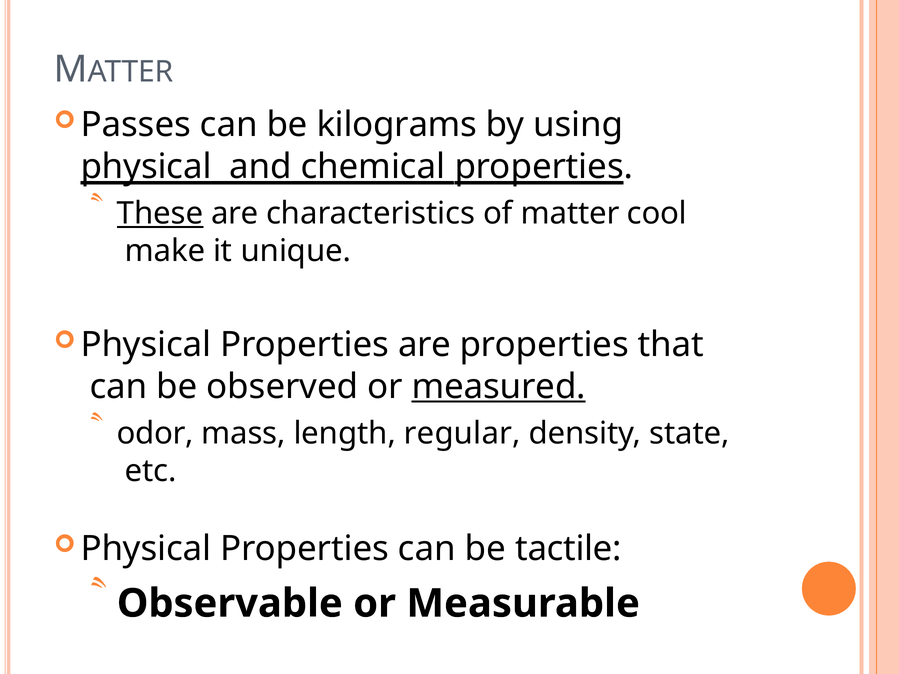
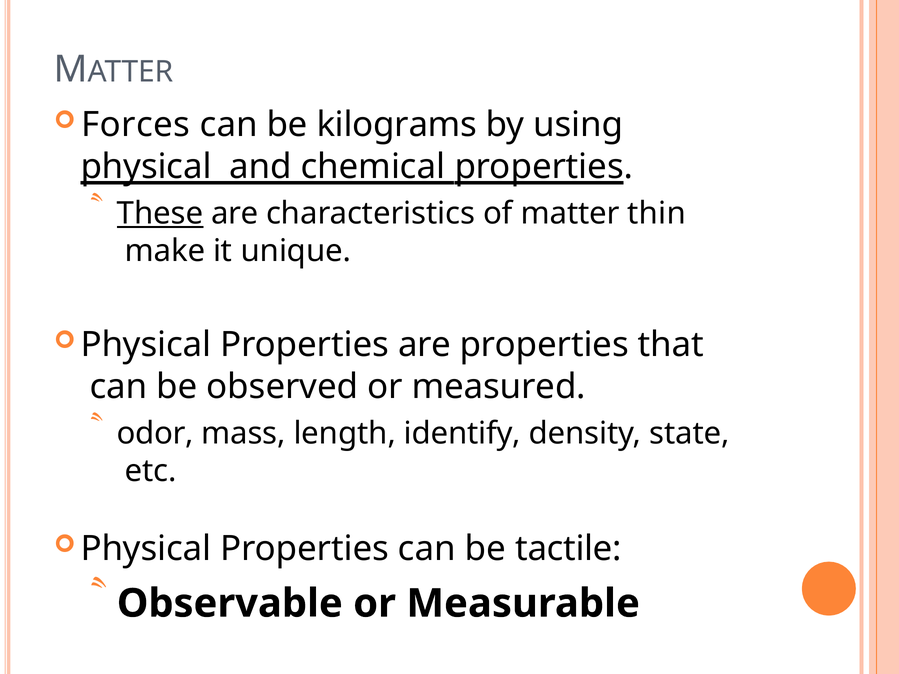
Passes: Passes -> Forces
cool: cool -> thin
measured underline: present -> none
regular: regular -> identify
